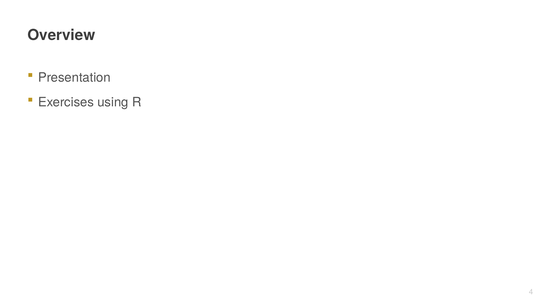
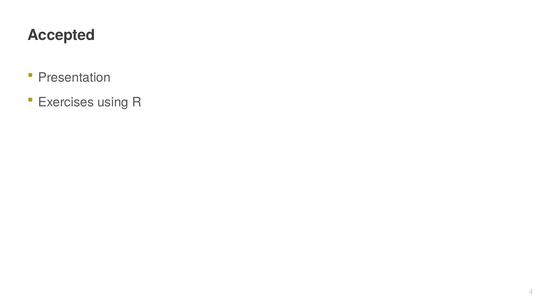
Overview: Overview -> Accepted
